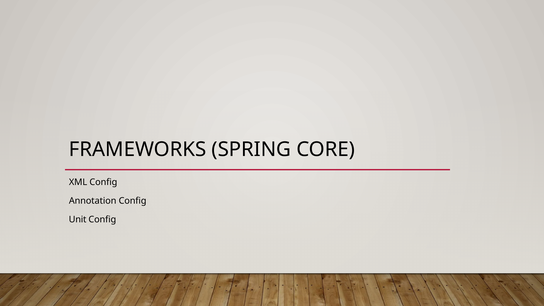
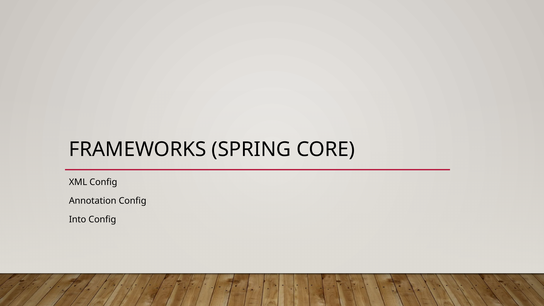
Unit: Unit -> Into
